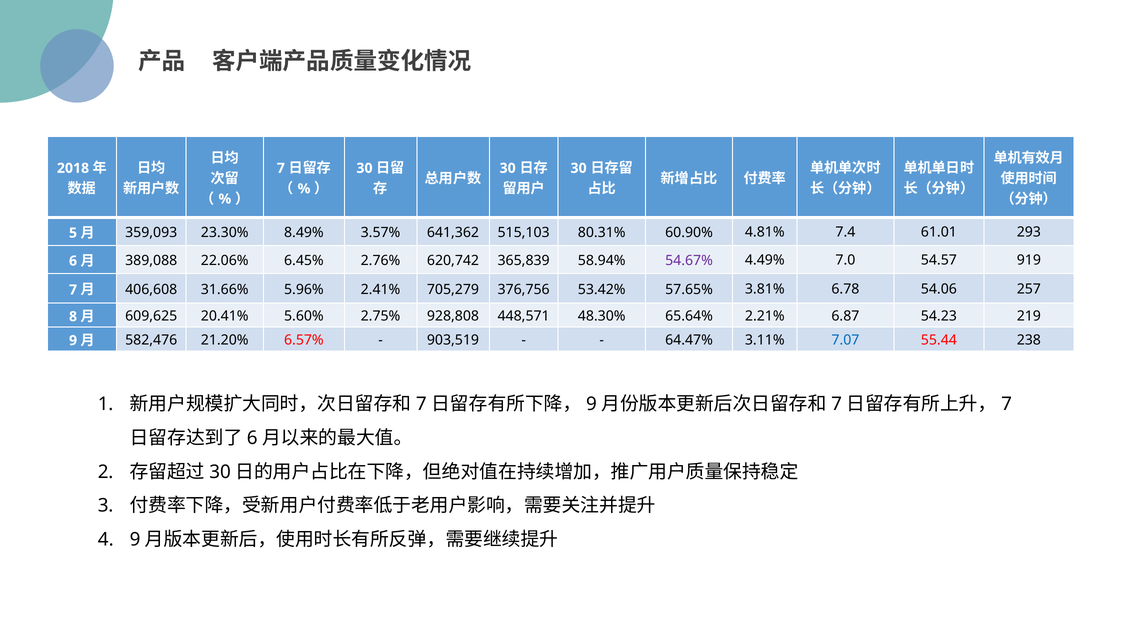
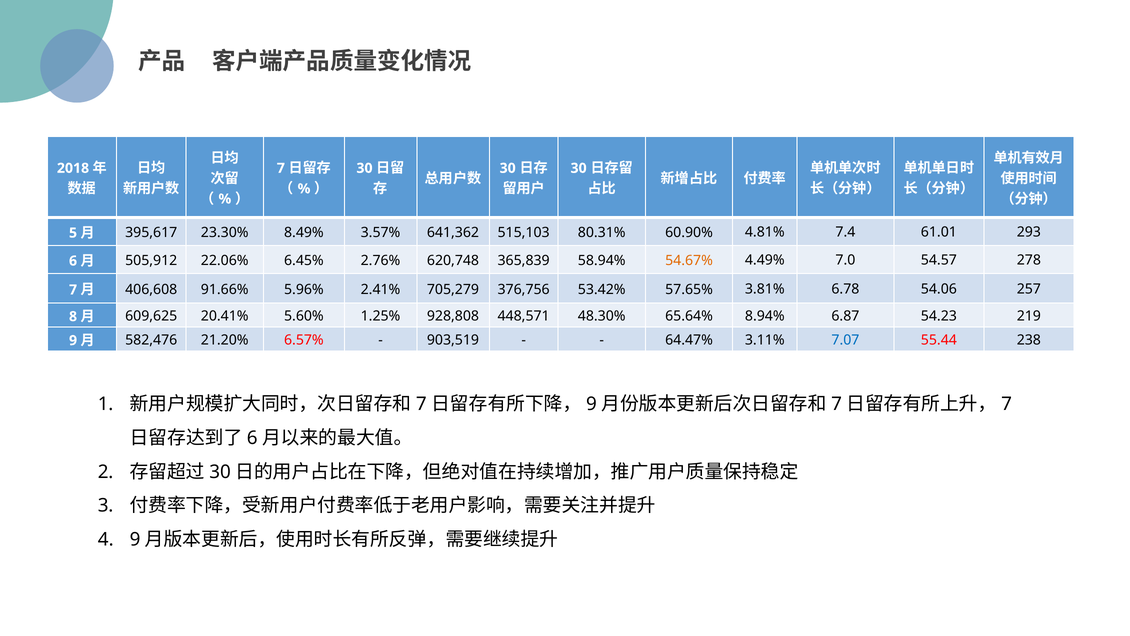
359,093: 359,093 -> 395,617
389,088: 389,088 -> 505,912
620,742: 620,742 -> 620,748
54.67% colour: purple -> orange
919: 919 -> 278
31.66%: 31.66% -> 91.66%
2.75%: 2.75% -> 1.25%
2.21%: 2.21% -> 8.94%
